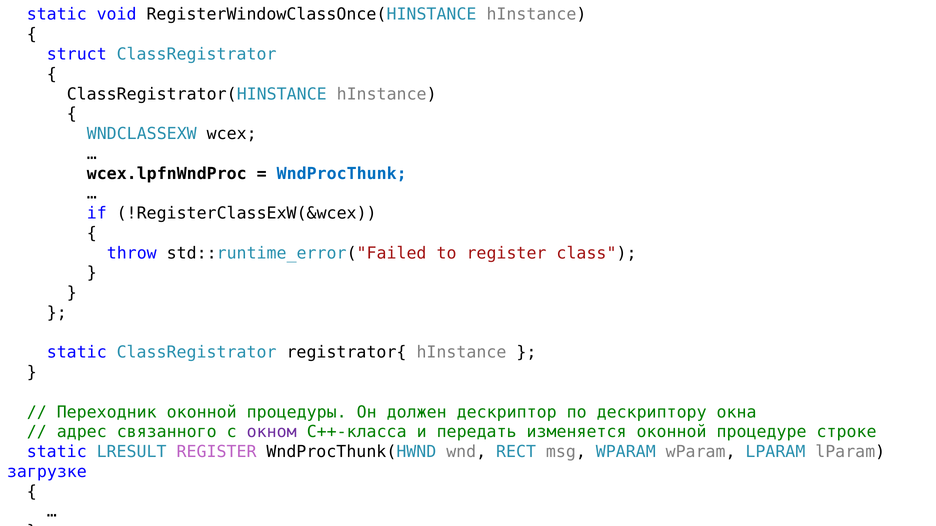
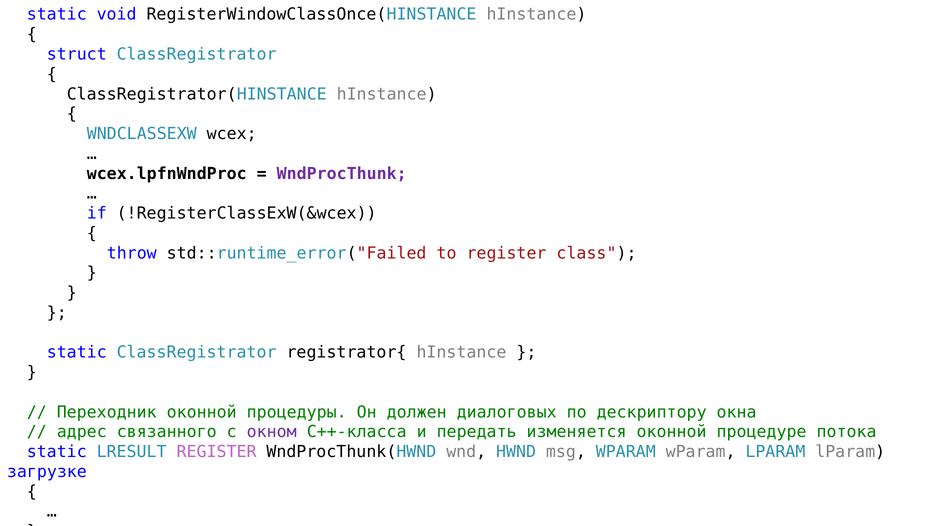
WndProcThunk colour: blue -> purple
дескриптор: дескриптор -> диалоговых
строке: строке -> потока
RECT: RECT -> HWND
